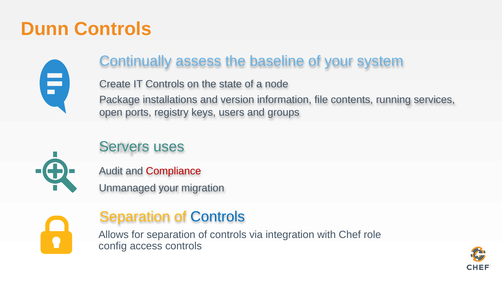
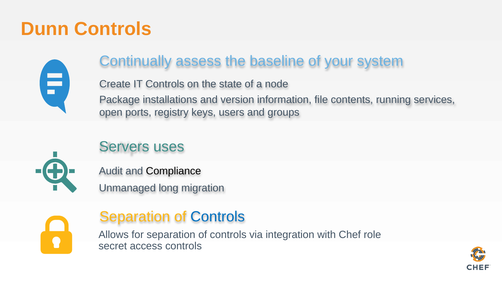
Compliance colour: red -> black
Unmanaged your: your -> long
config: config -> secret
